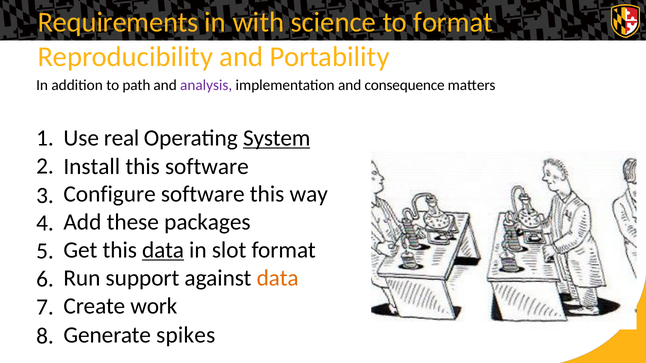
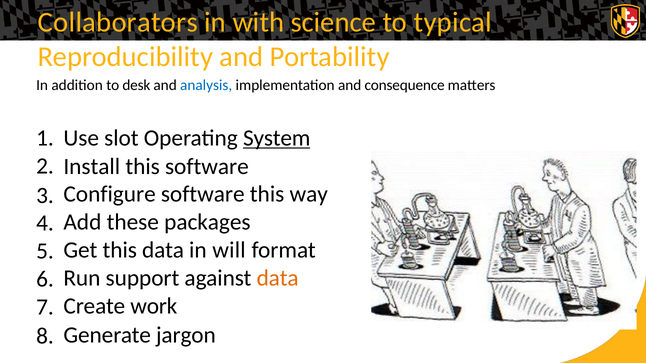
Requirements: Requirements -> Collaborators
to format: format -> typical
path: path -> desk
analysis colour: purple -> blue
real: real -> slot
data at (163, 250) underline: present -> none
slot: slot -> will
spikes: spikes -> jargon
